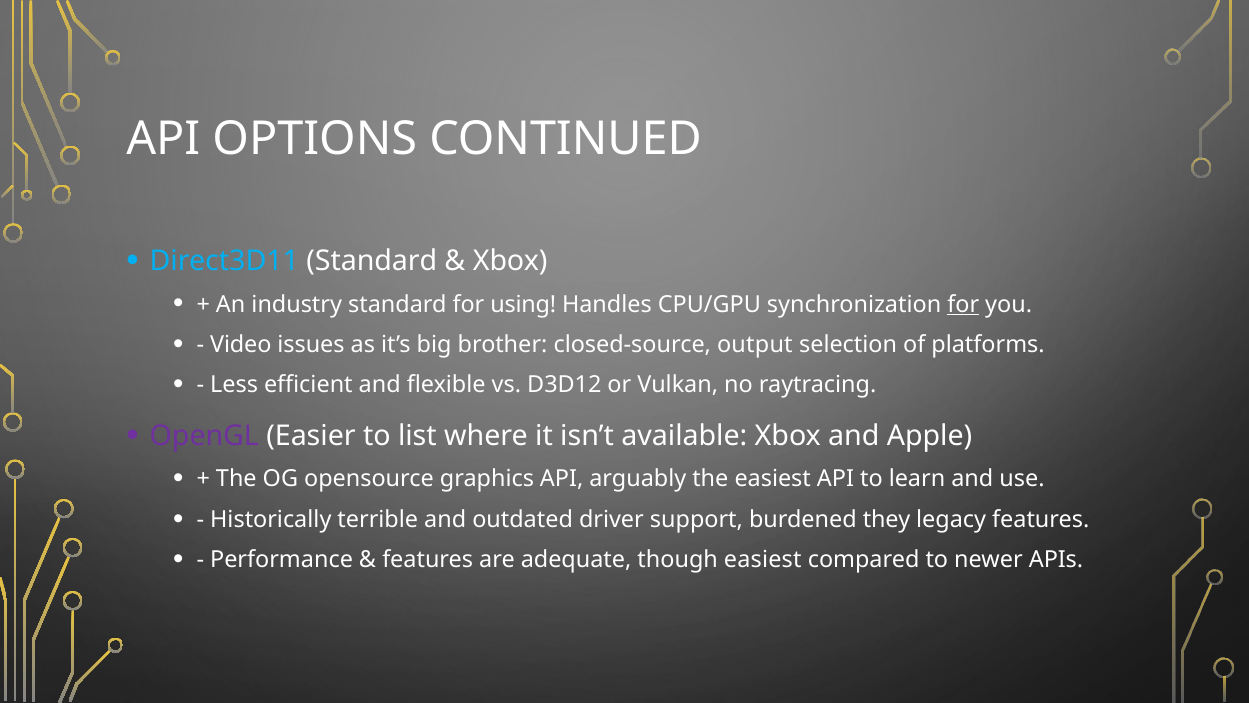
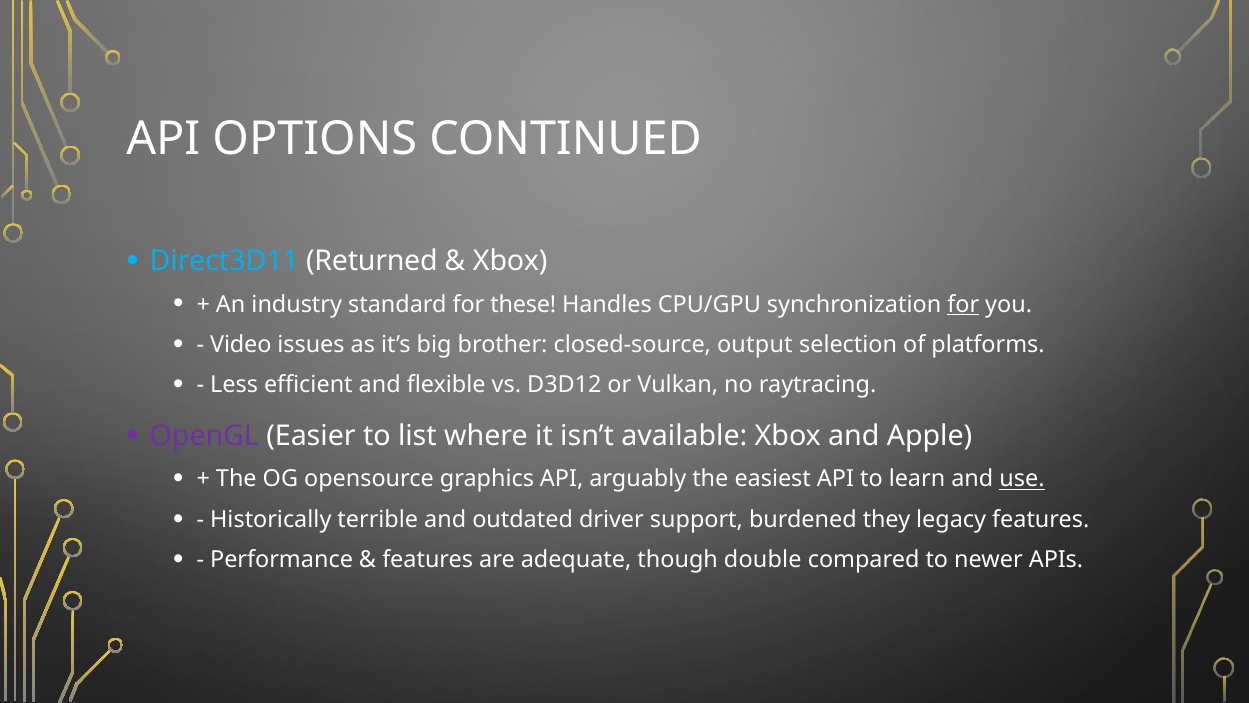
Direct3D11 Standard: Standard -> Returned
using: using -> these
use underline: none -> present
though easiest: easiest -> double
